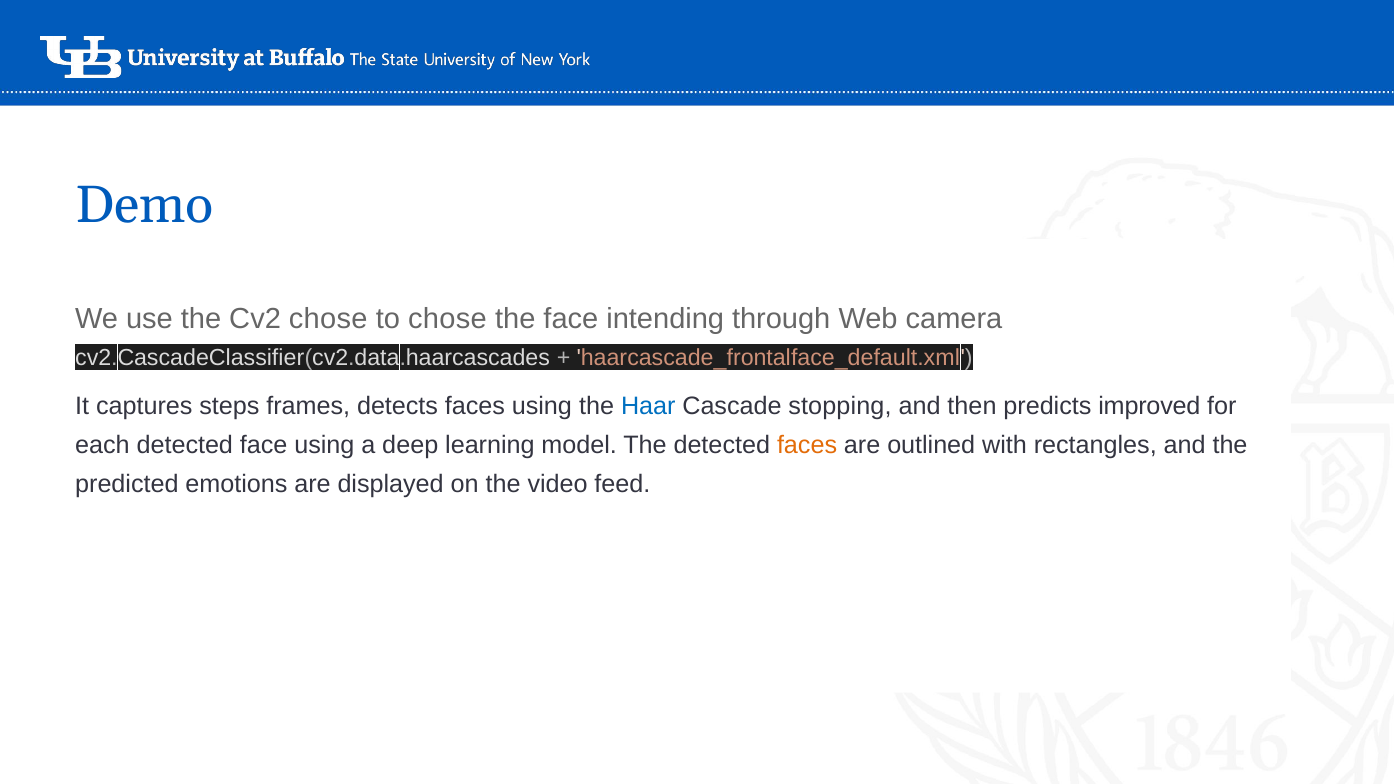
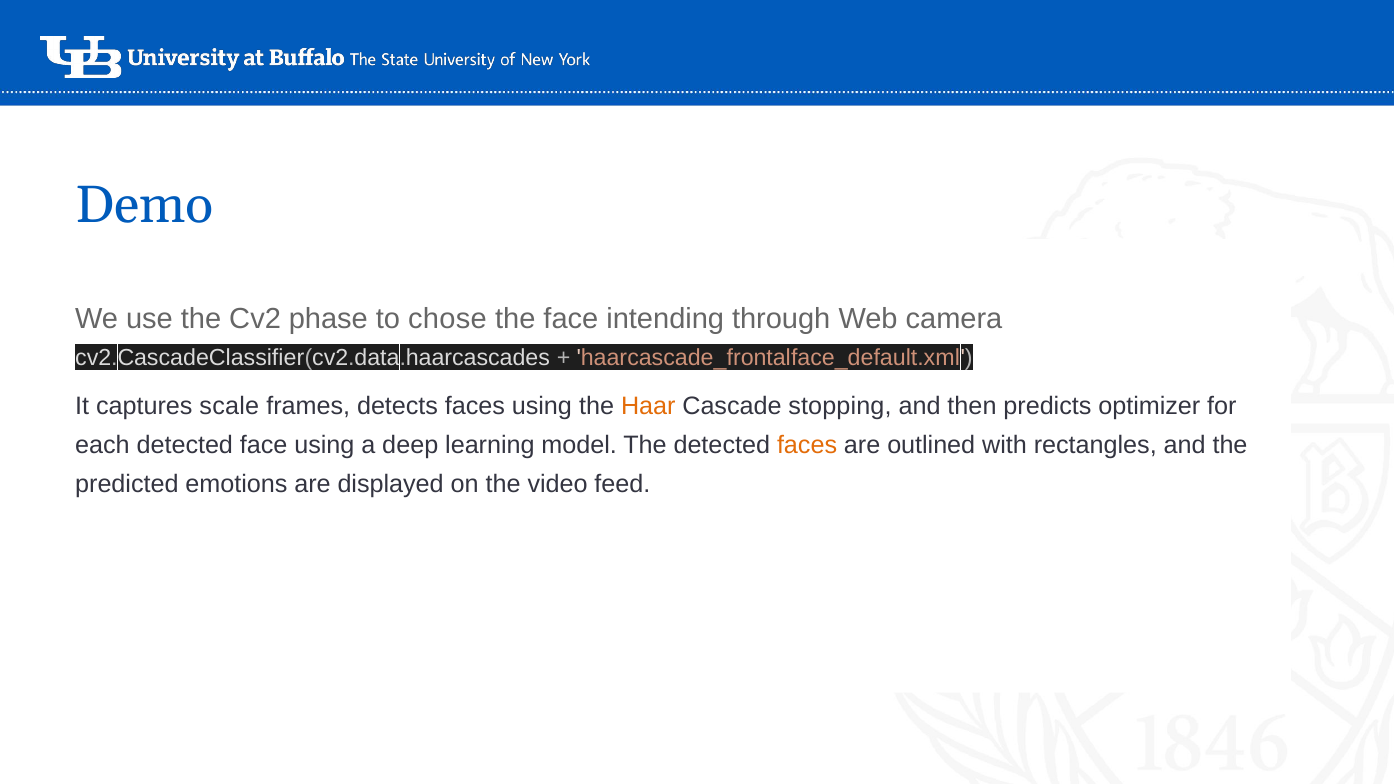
Cv2 chose: chose -> phase
steps: steps -> scale
Haar colour: blue -> orange
improved: improved -> optimizer
